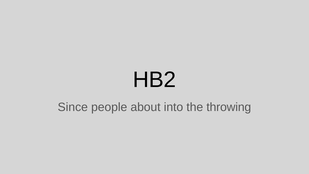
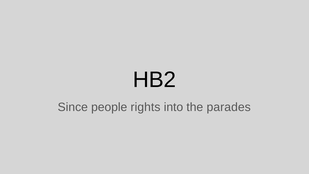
about: about -> rights
throwing: throwing -> parades
